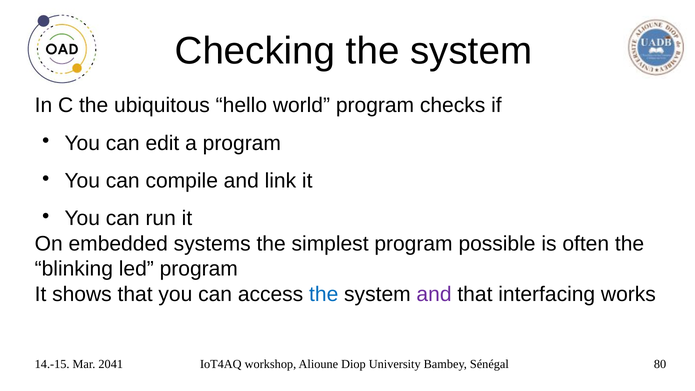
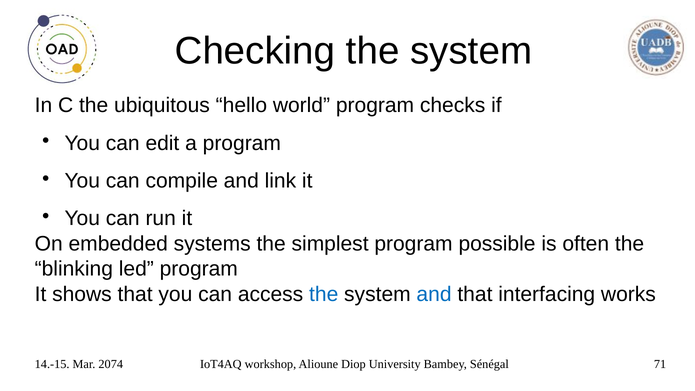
and at (434, 294) colour: purple -> blue
2041: 2041 -> 2074
80: 80 -> 71
